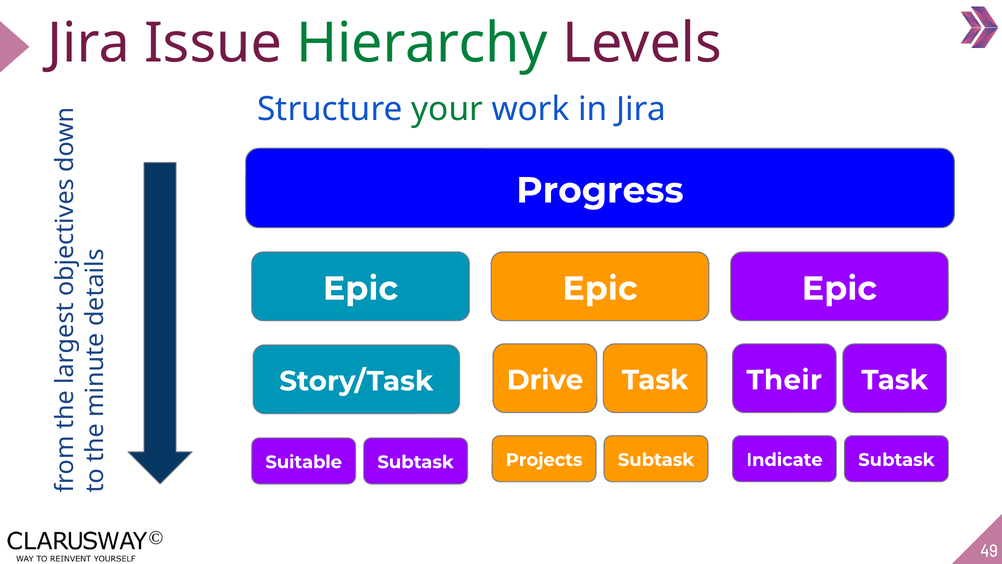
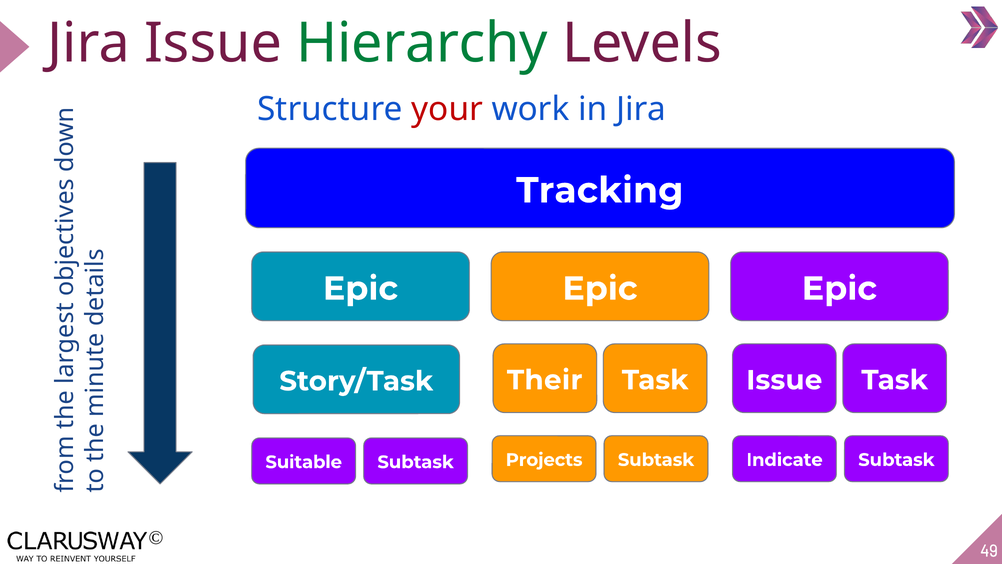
your colour: green -> red
Progress: Progress -> Tracking
Drive: Drive -> Their
Task Their: Their -> Issue
